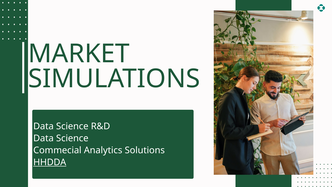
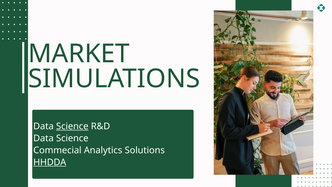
Science at (72, 126) underline: none -> present
